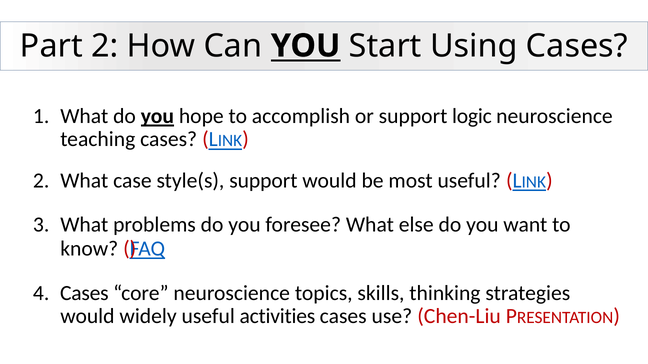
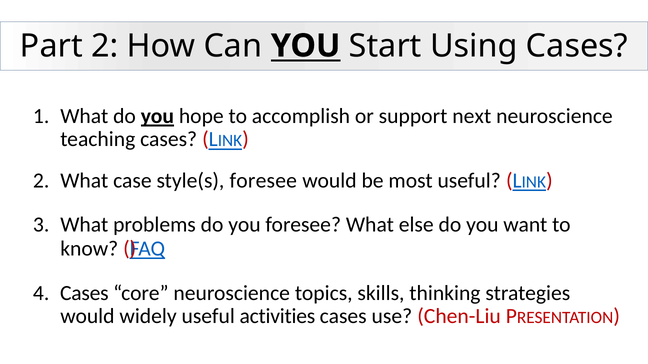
logic: logic -> next
style(s support: support -> foresee
